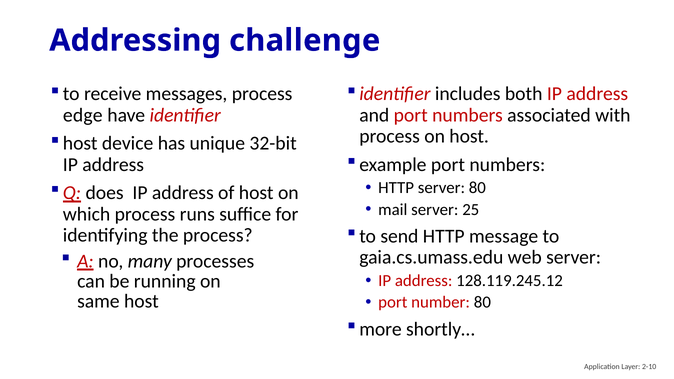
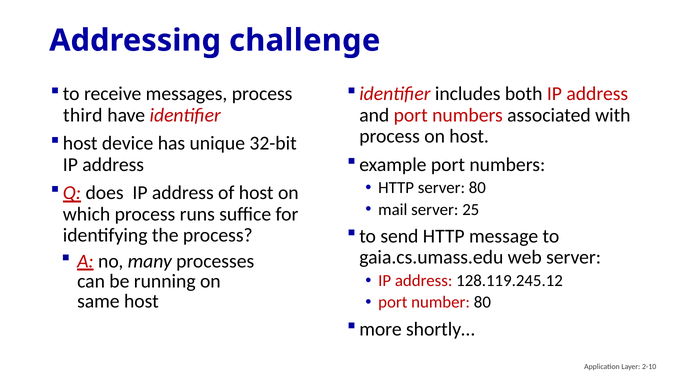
edge: edge -> third
